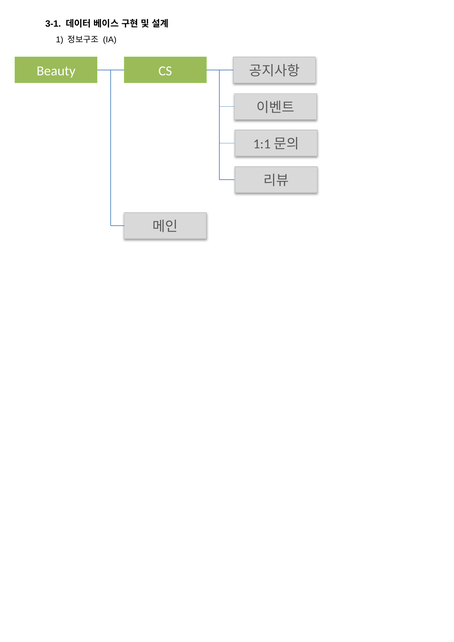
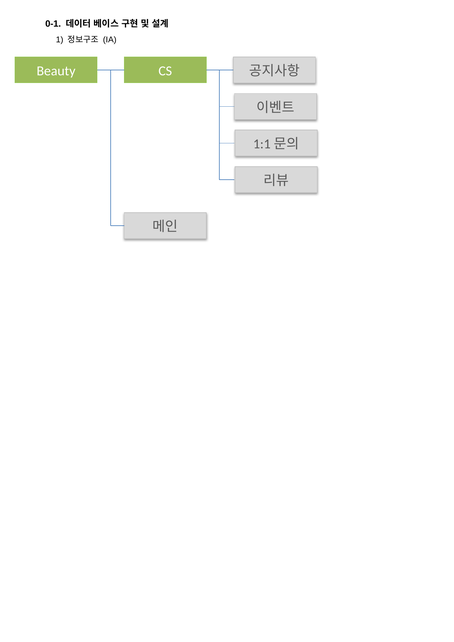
3-1: 3-1 -> 0-1
